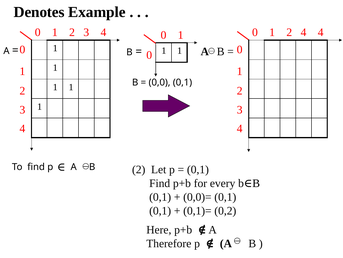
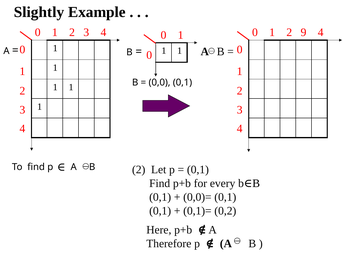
Denotes: Denotes -> Slightly
2 4: 4 -> 9
